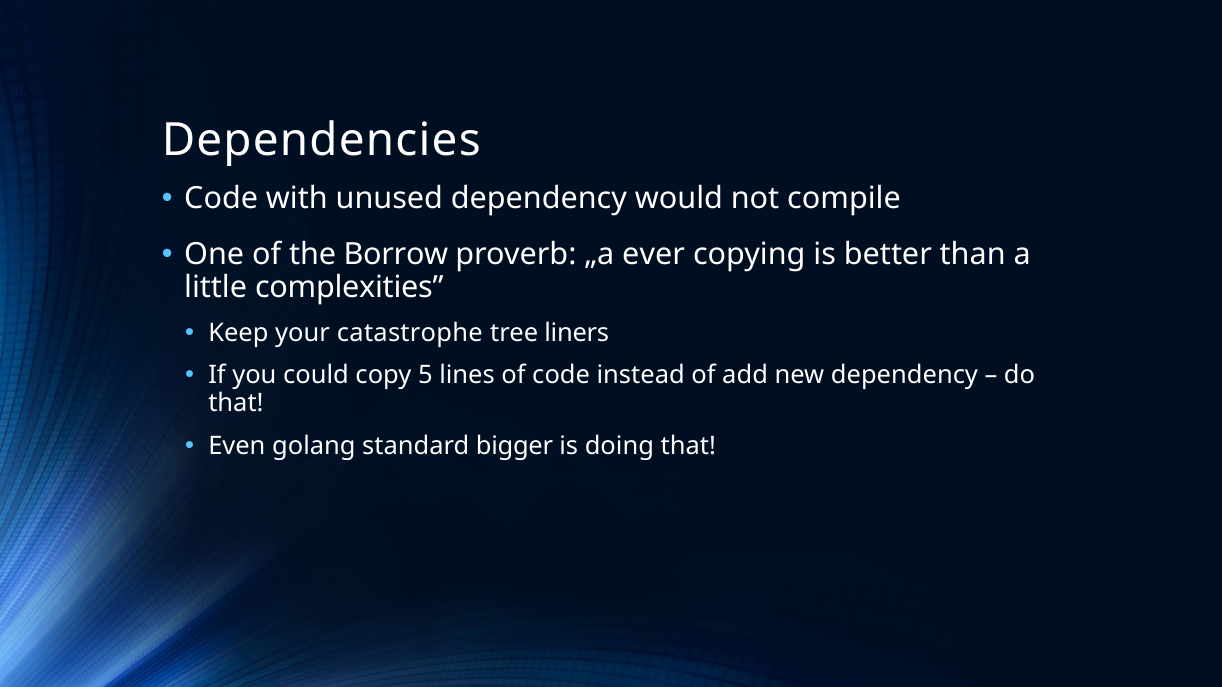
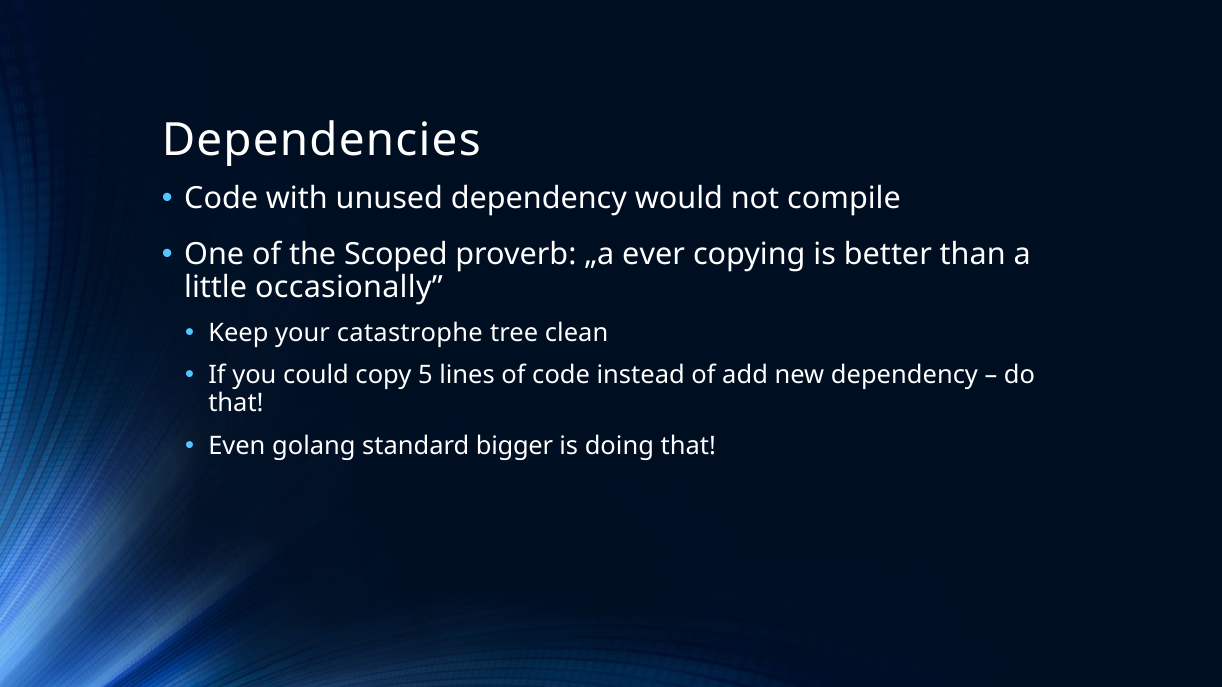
Borrow: Borrow -> Scoped
complexities: complexities -> occasionally
liners: liners -> clean
